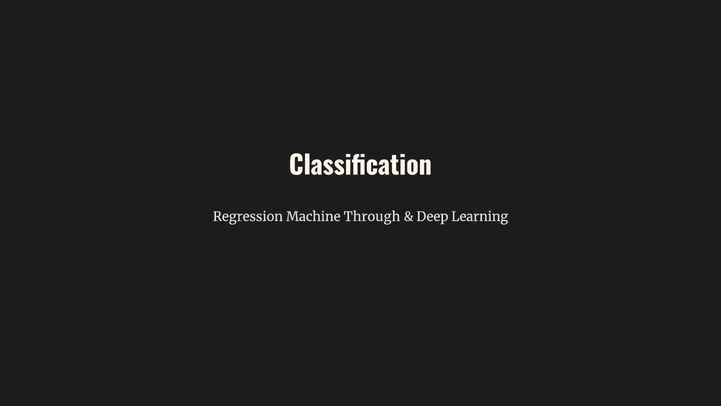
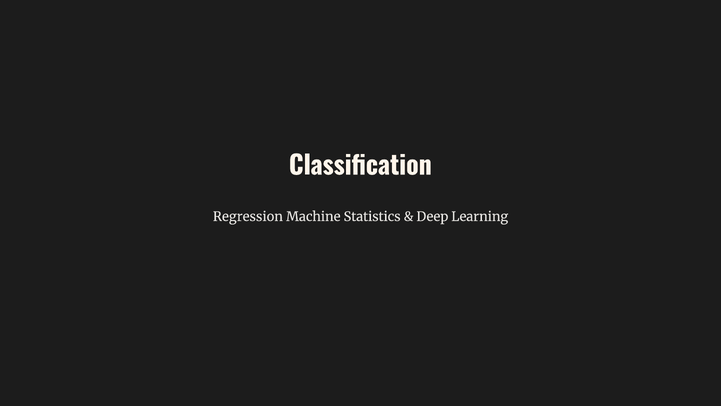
Through: Through -> Statistics
